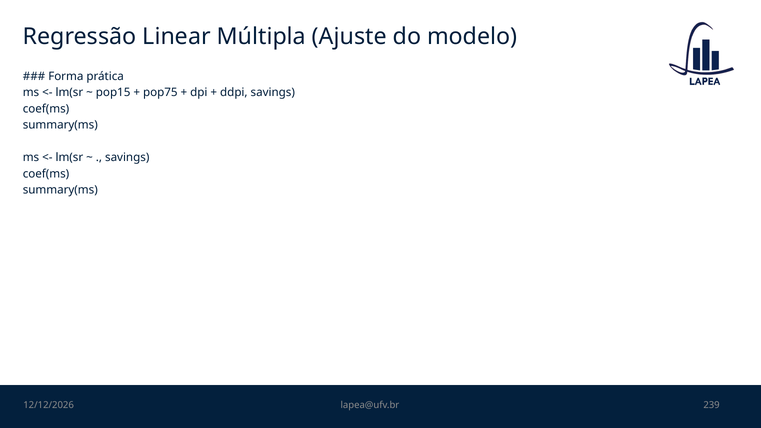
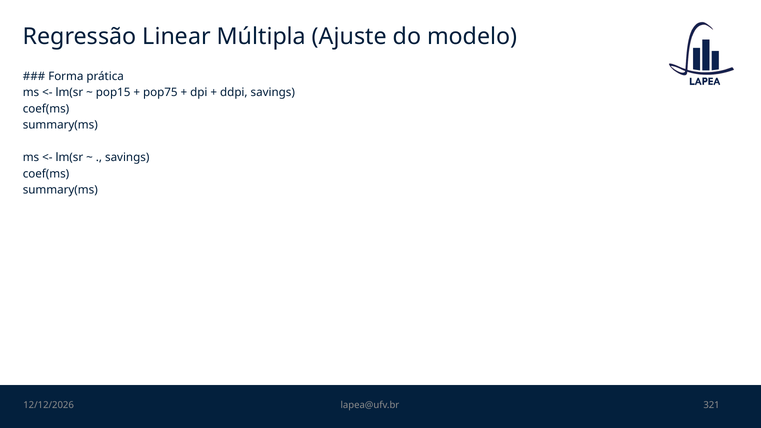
239: 239 -> 321
